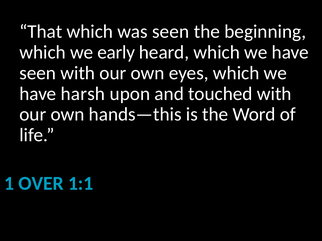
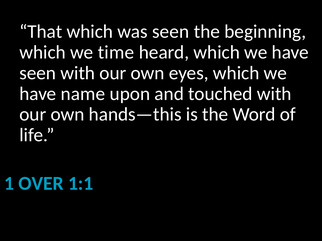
early: early -> time
harsh: harsh -> name
